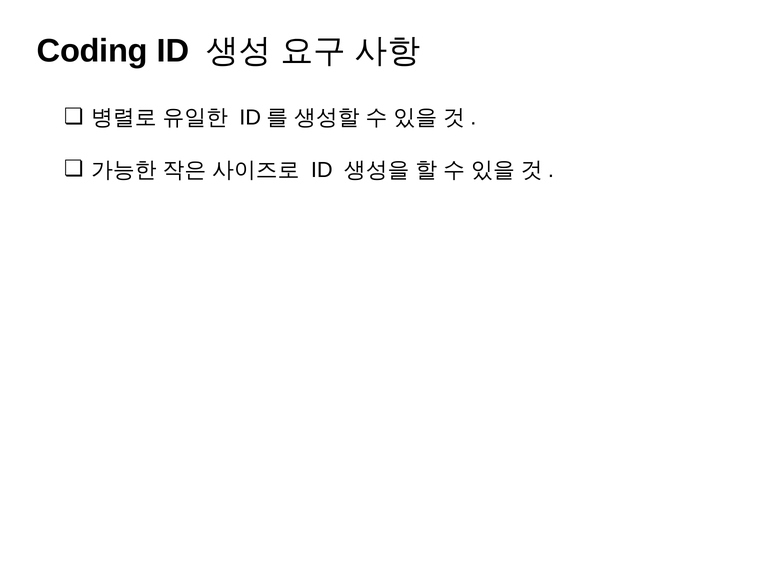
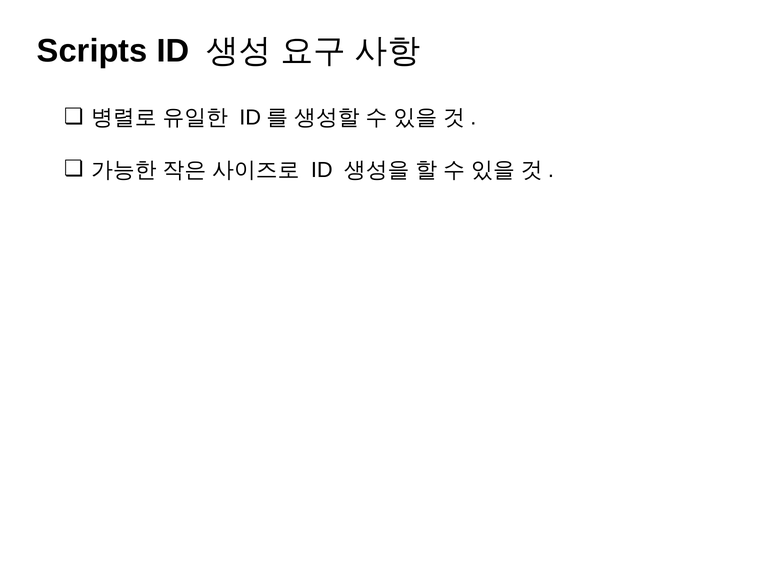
Coding: Coding -> Scripts
